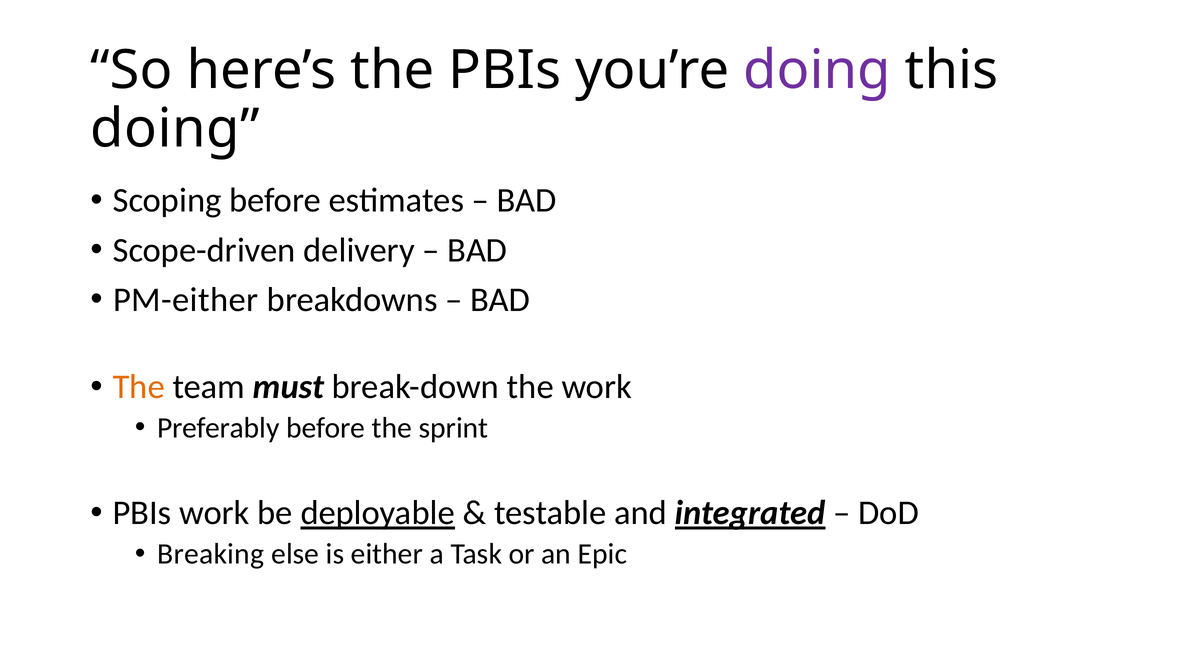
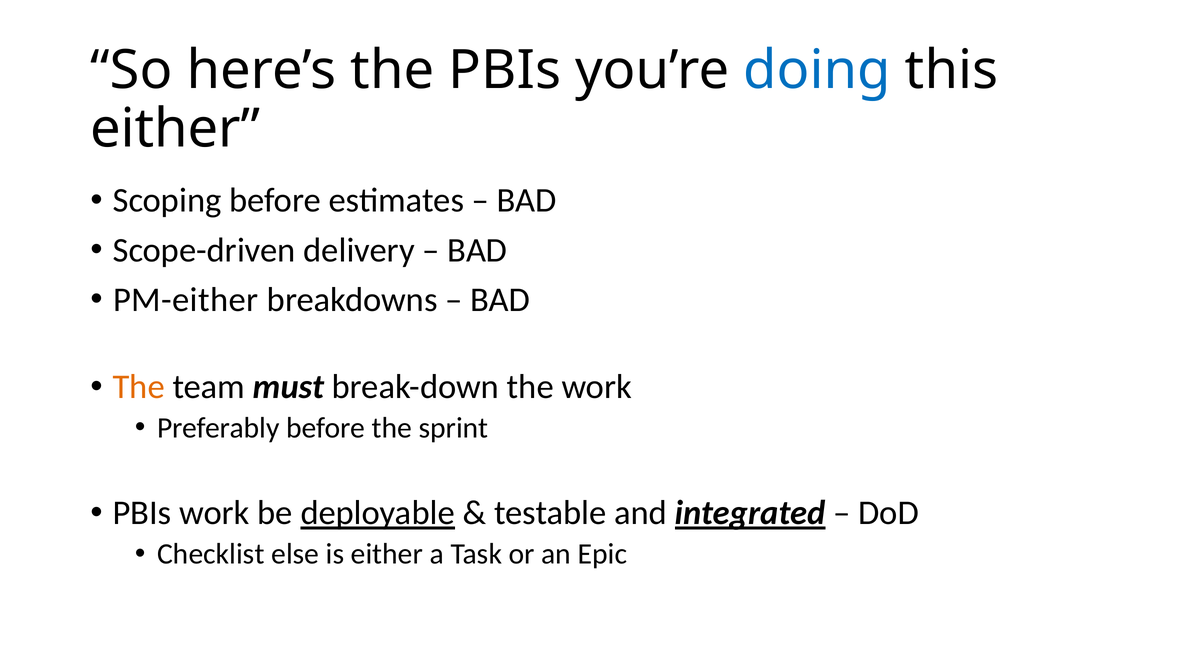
doing at (817, 70) colour: purple -> blue
doing at (175, 129): doing -> either
Breaking: Breaking -> Checklist
